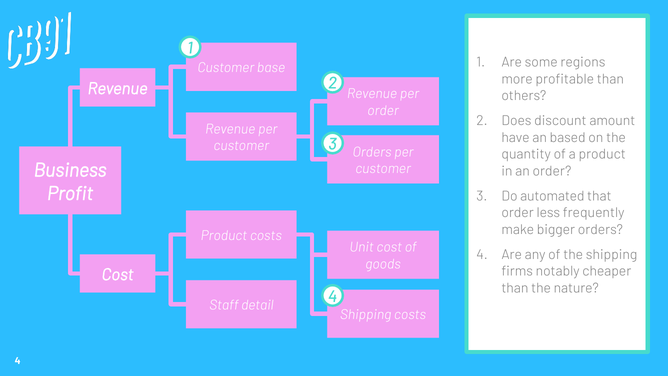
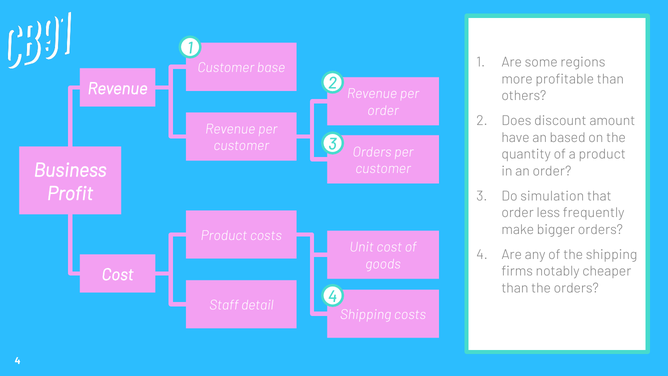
automated: automated -> simulation
the nature: nature -> orders
